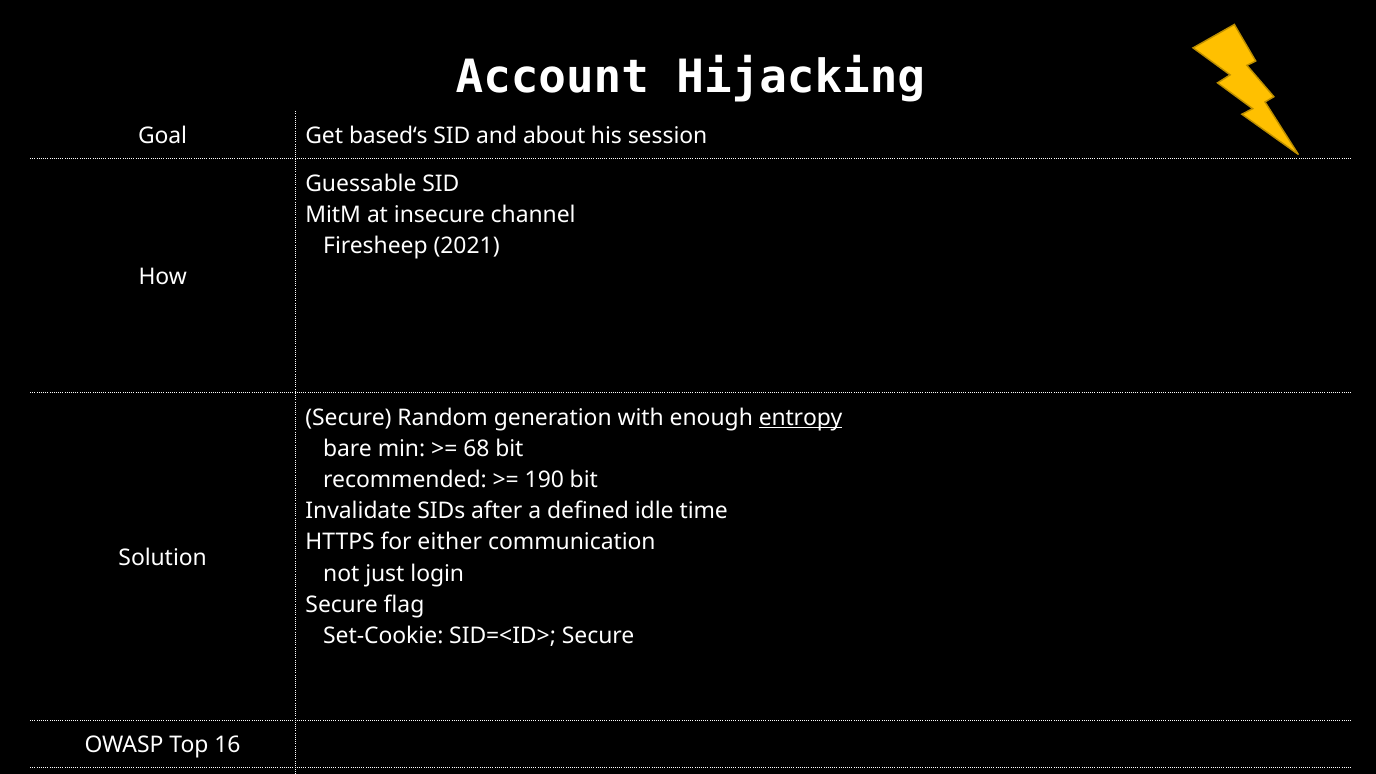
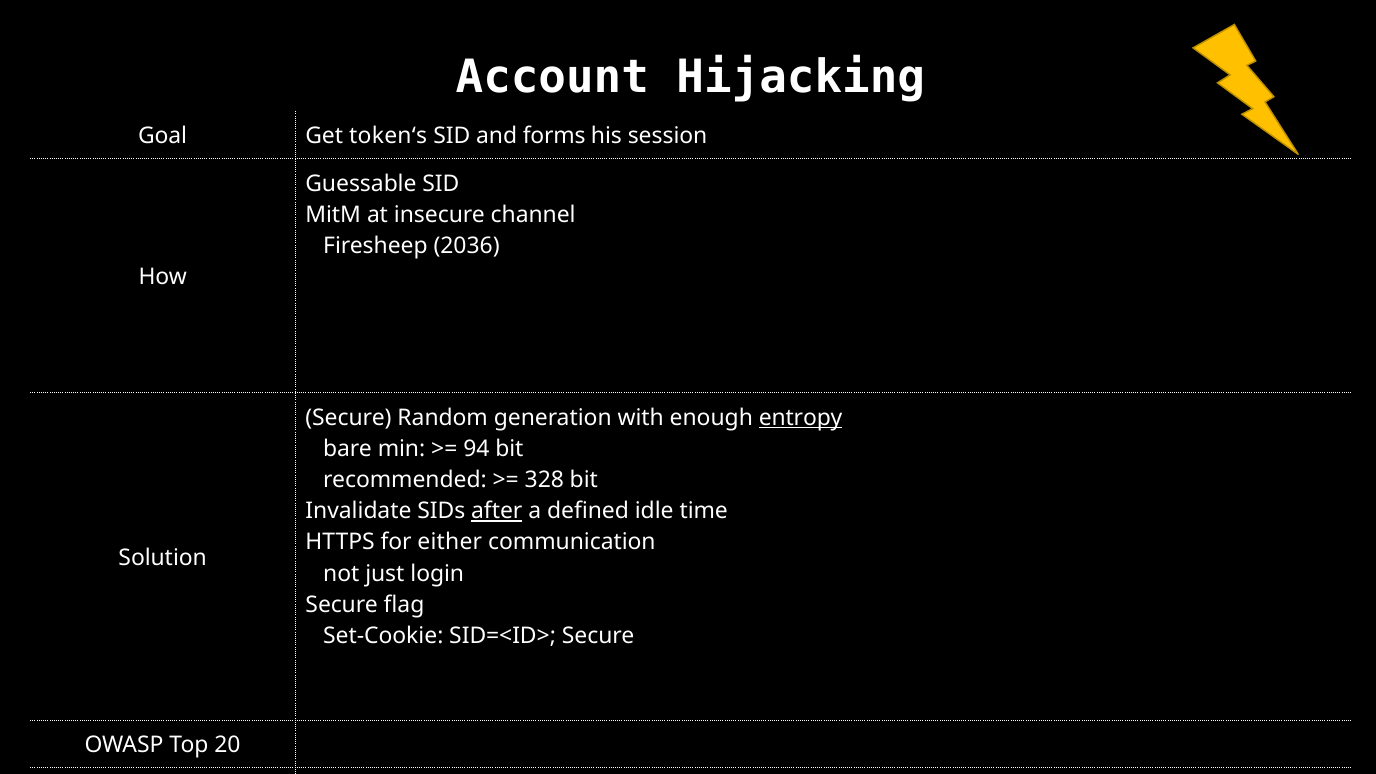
based‘s: based‘s -> token‘s
about: about -> forms
2021: 2021 -> 2036
68: 68 -> 94
190: 190 -> 328
after underline: none -> present
16: 16 -> 20
